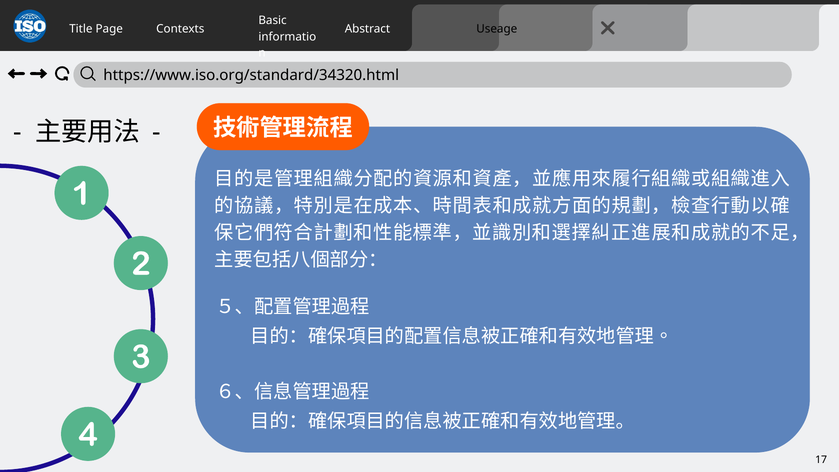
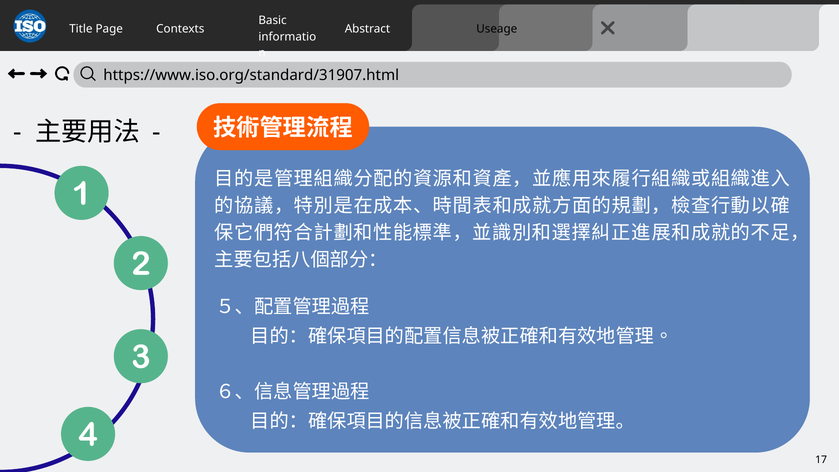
https://www.iso.org/standard/34320.html: https://www.iso.org/standard/34320.html -> https://www.iso.org/standard/31907.html
